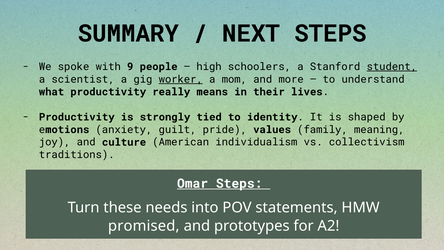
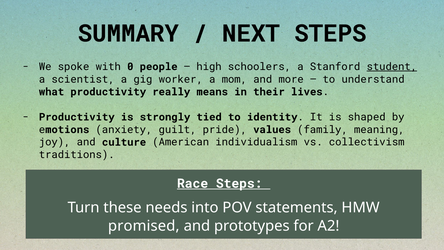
9: 9 -> 0
worker underline: present -> none
Omar: Omar -> Race
